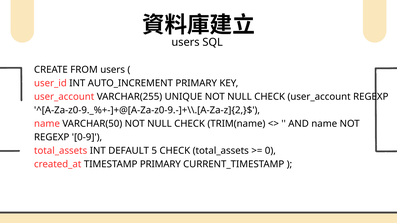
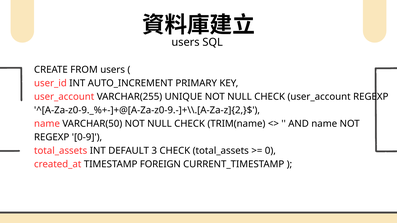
5: 5 -> 3
TIMESTAMP PRIMARY: PRIMARY -> FOREIGN
